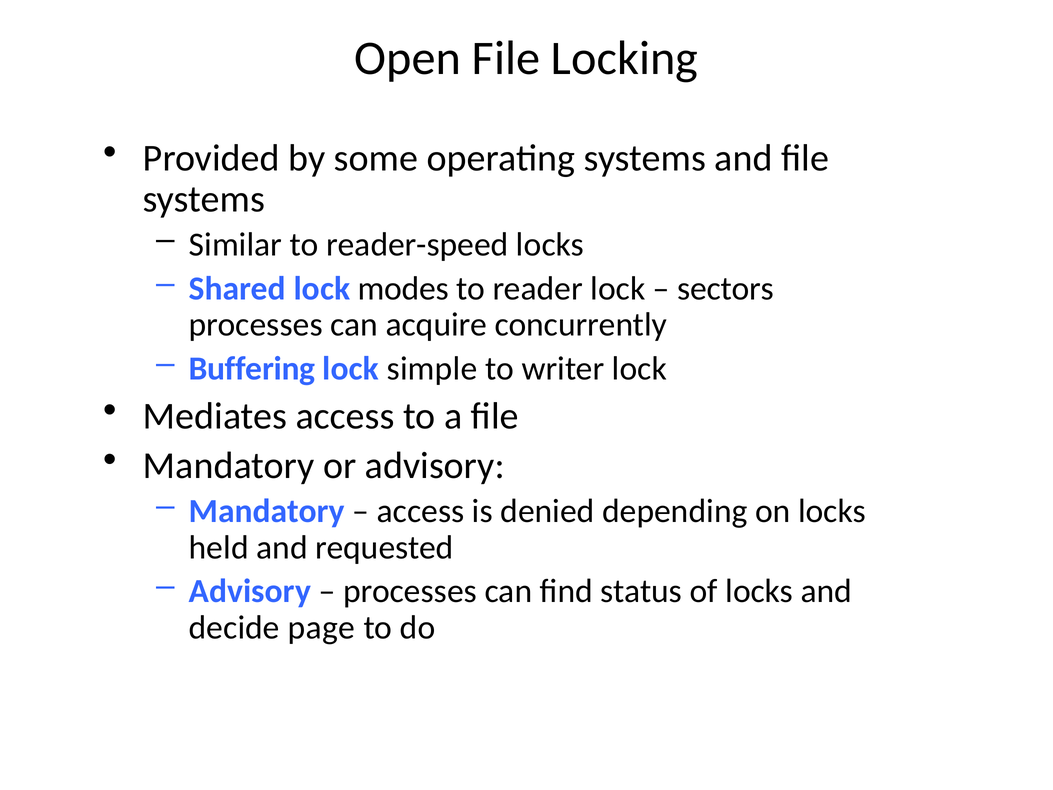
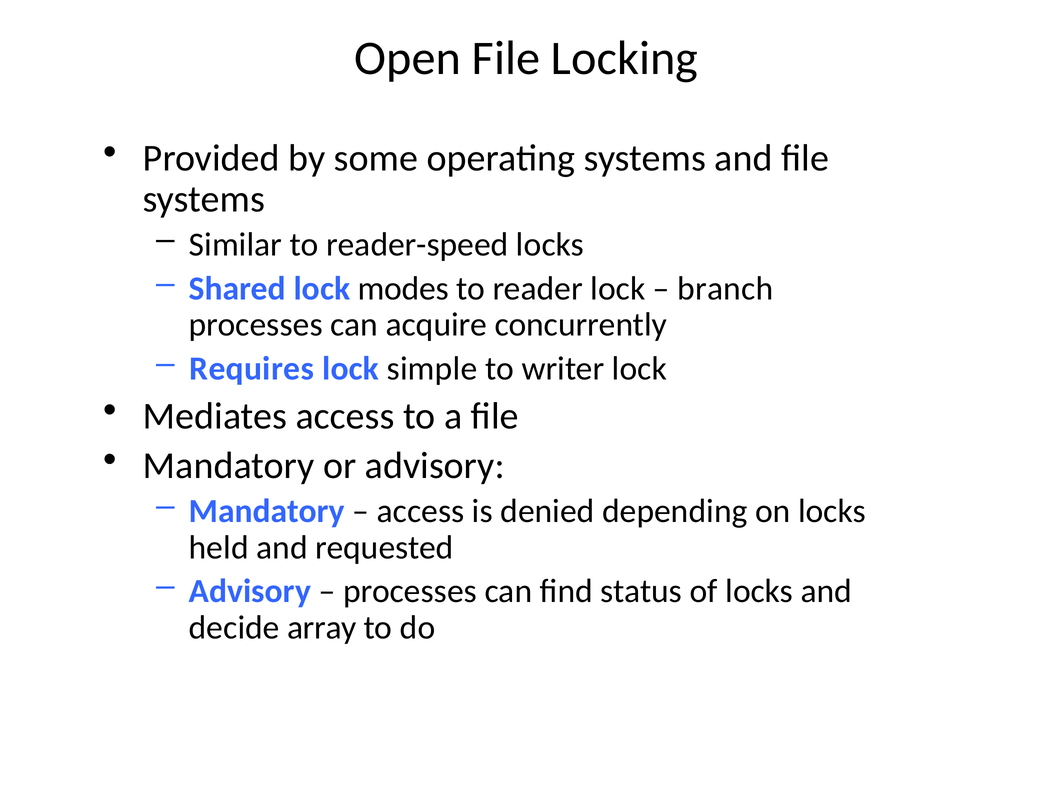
sectors: sectors -> branch
Buffering: Buffering -> Requires
page: page -> array
